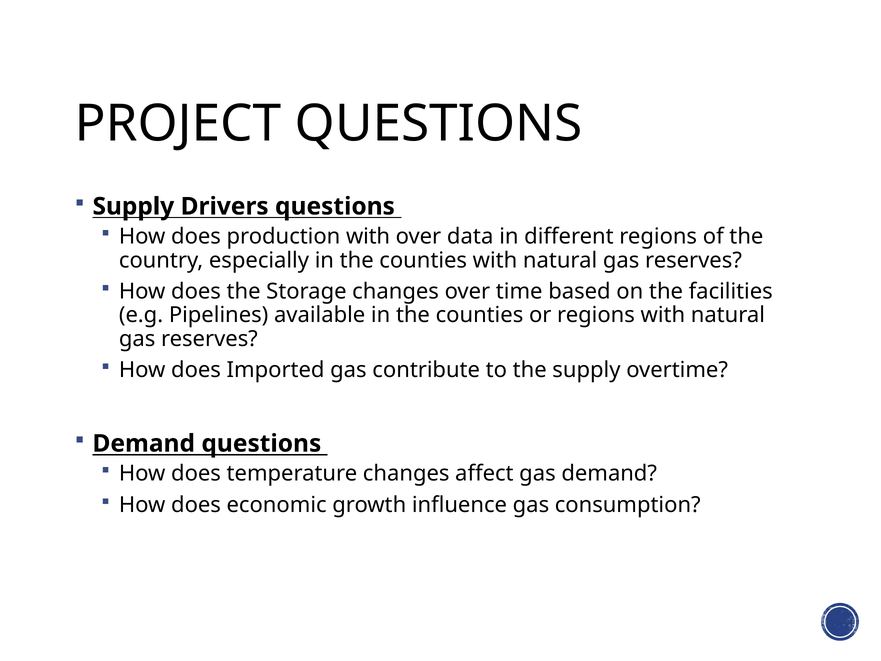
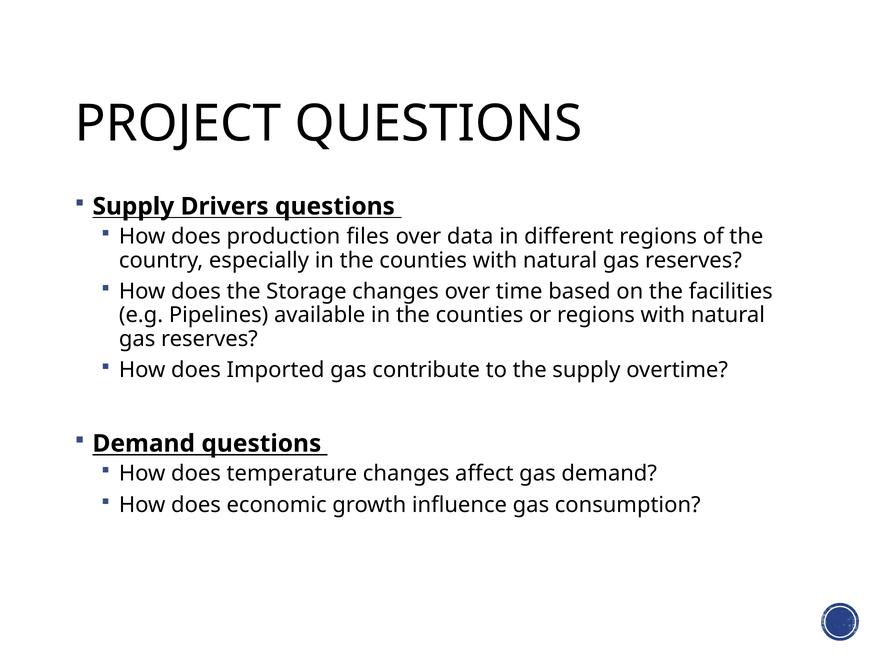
production with: with -> files
